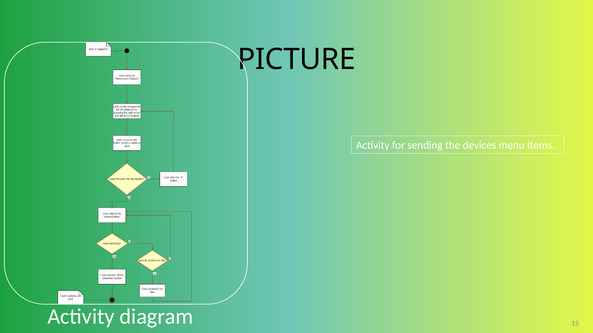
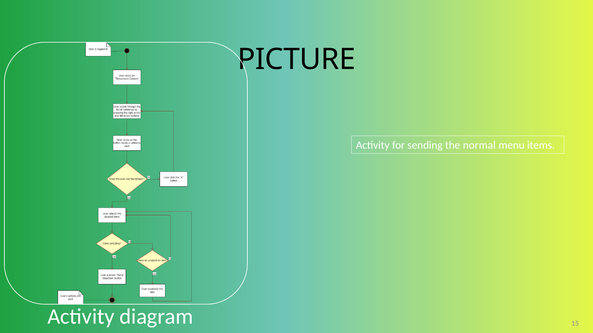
devices: devices -> normal
